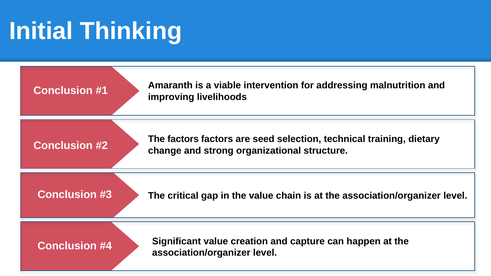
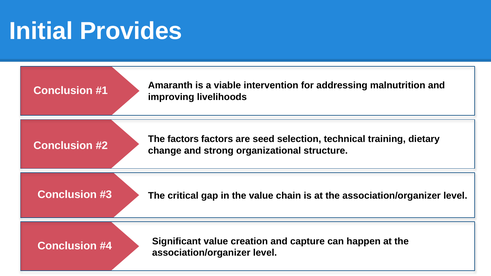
Thinking: Thinking -> Provides
